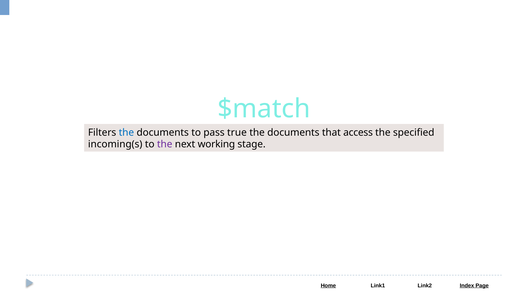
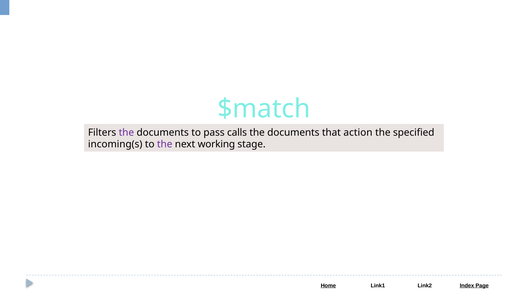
the at (126, 133) colour: blue -> purple
true: true -> calls
access: access -> action
